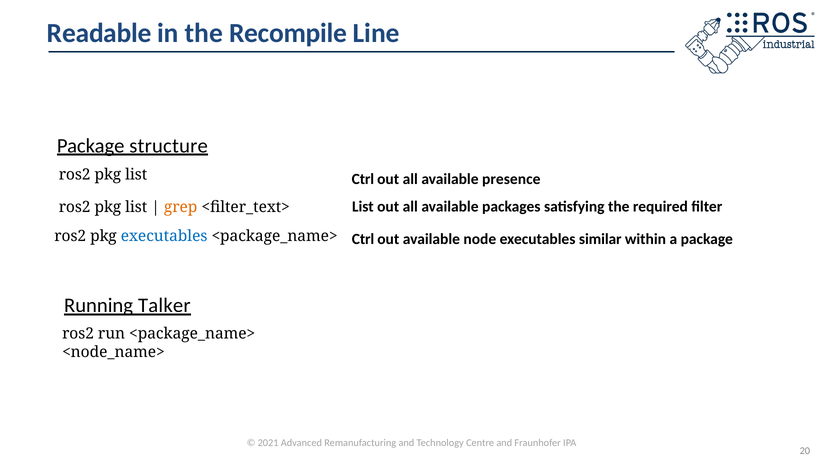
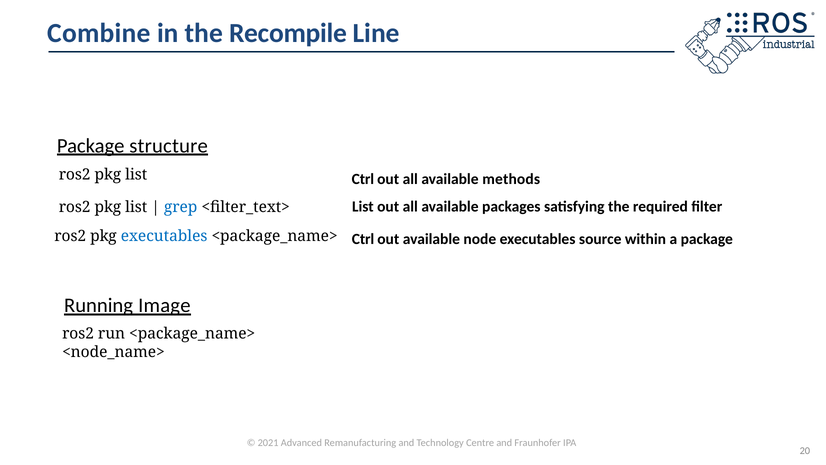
Readable: Readable -> Combine
presence: presence -> methods
grep colour: orange -> blue
similar: similar -> source
Talker: Talker -> Image
